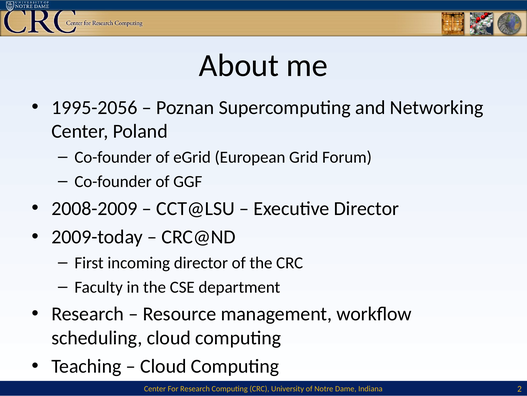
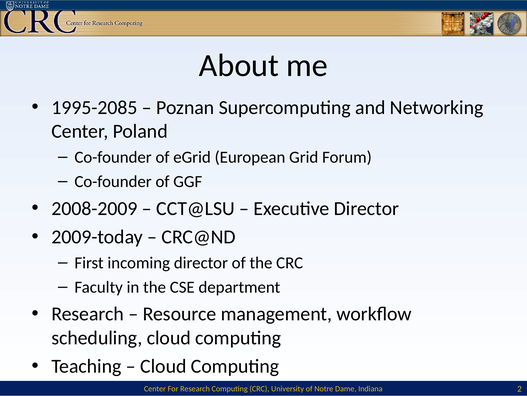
1995-2056: 1995-2056 -> 1995-2085
